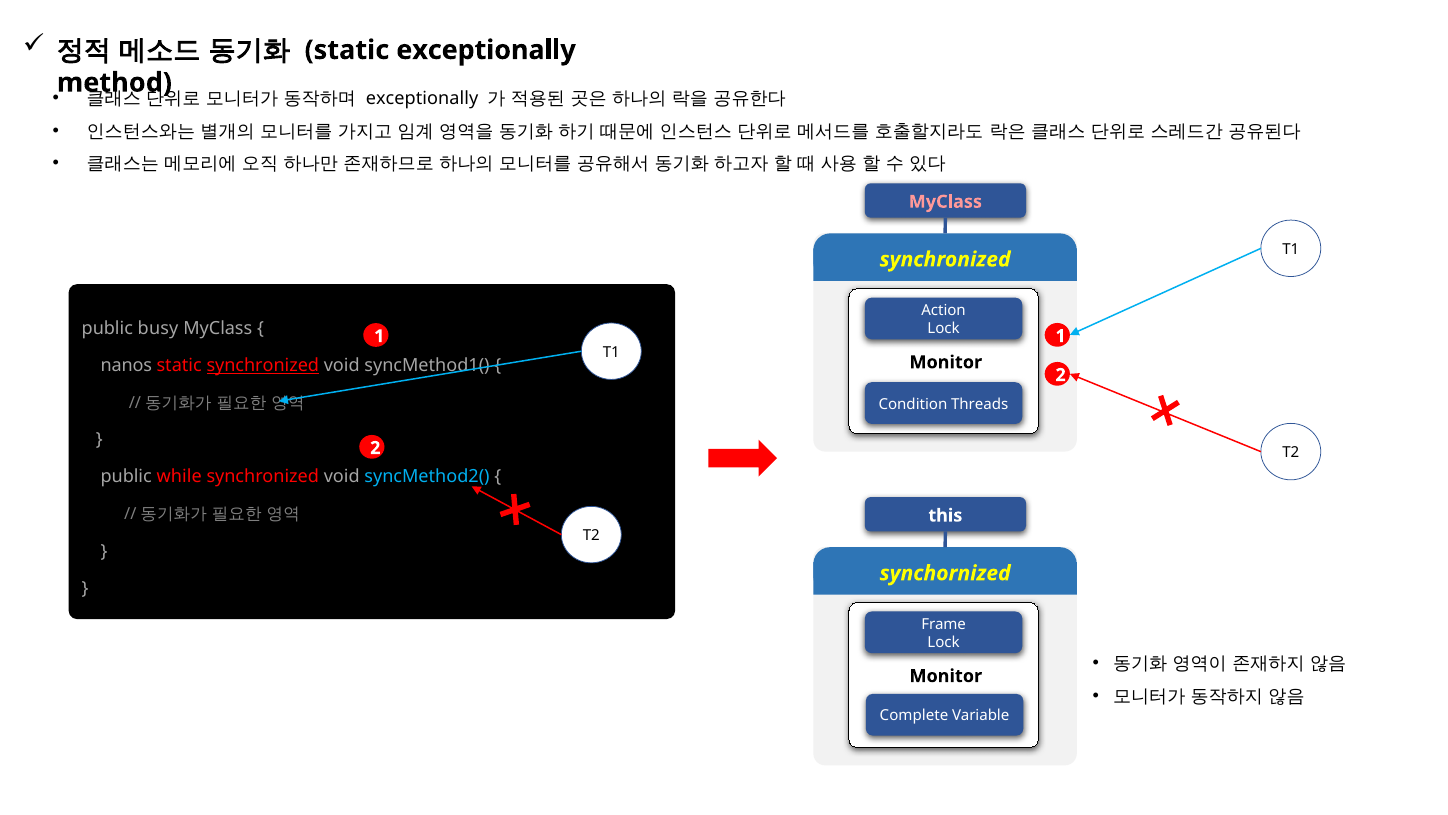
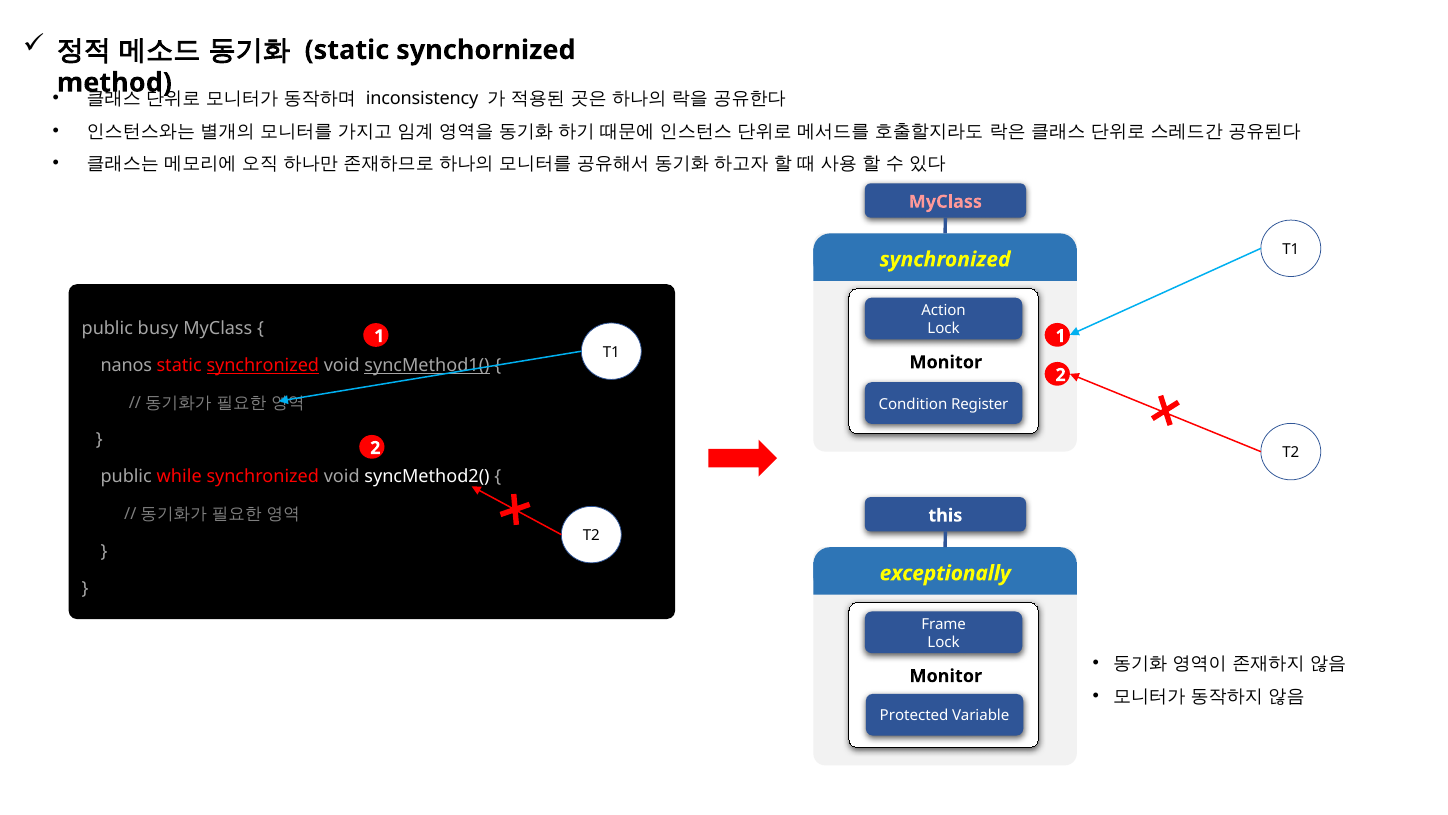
static exceptionally: exceptionally -> synchornized
exceptionally at (422, 99): exceptionally -> inconsistency
syncMethod1( underline: none -> present
Threads: Threads -> Register
syncMethod2( colour: light blue -> white
synchornized: synchornized -> exceptionally
Complete: Complete -> Protected
